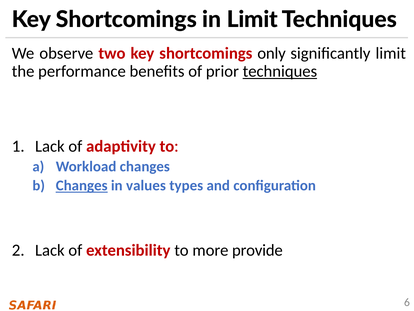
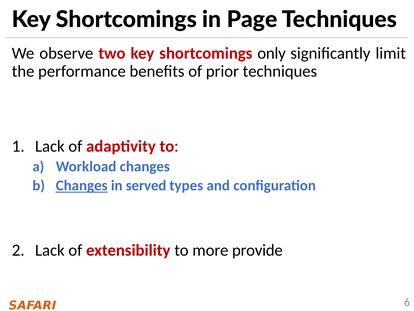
in Limit: Limit -> Page
techniques at (280, 71) underline: present -> none
values: values -> served
